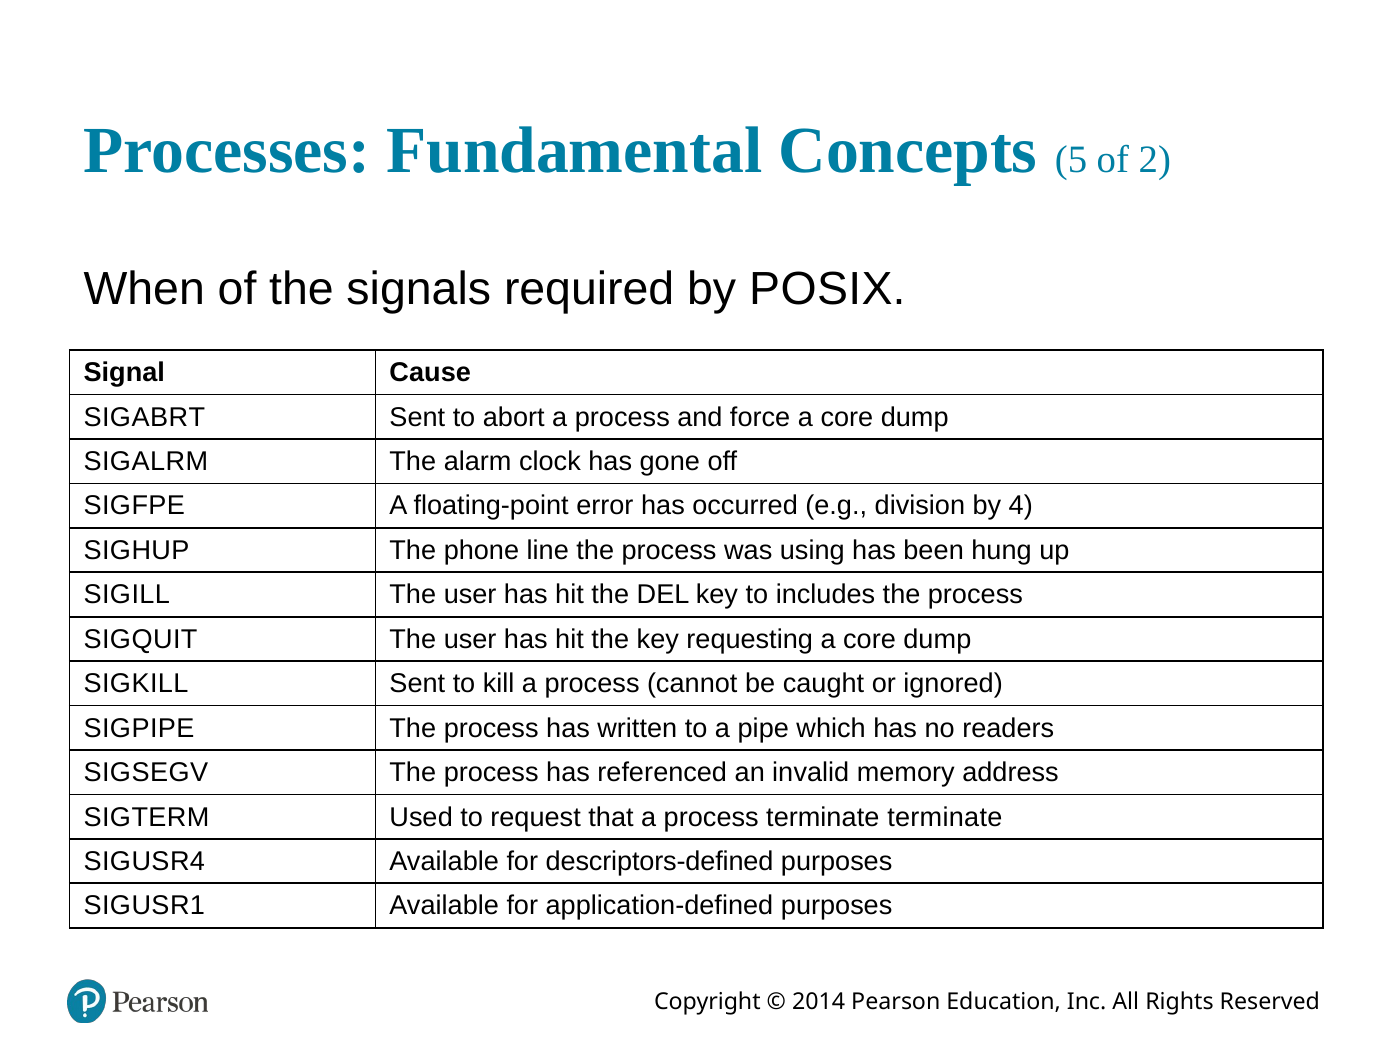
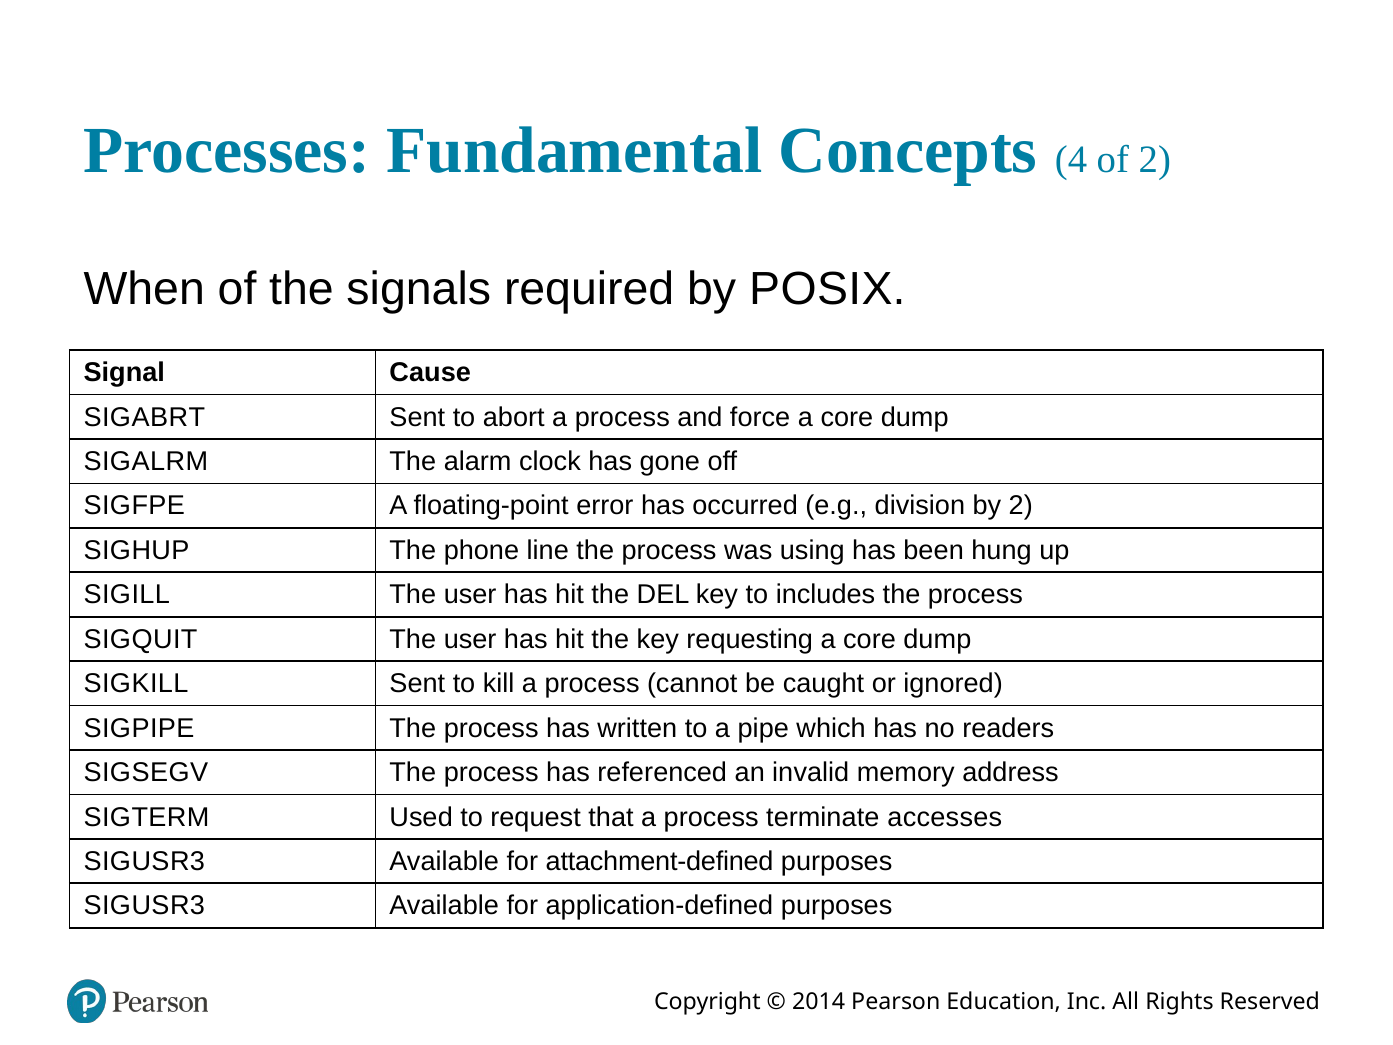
5: 5 -> 4
by 4: 4 -> 2
terminate terminate: terminate -> accesses
4 at (198, 861): 4 -> 3
descriptors-defined: descriptors-defined -> attachment-defined
1 at (198, 906): 1 -> 3
